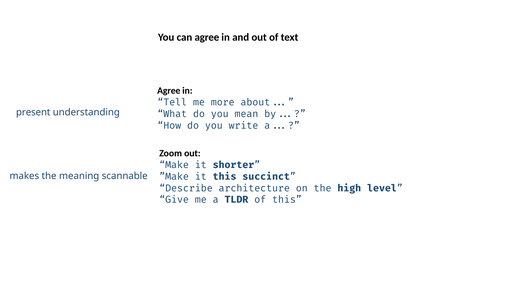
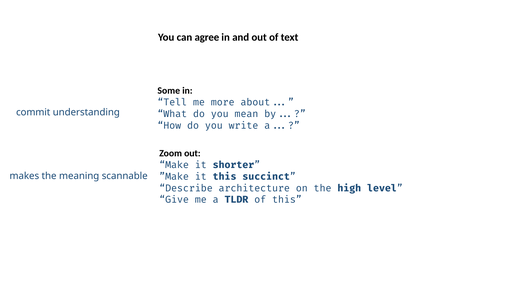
Agree at (169, 91): Agree -> Some
present: present -> commit
